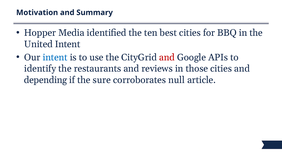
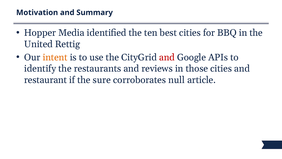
United Intent: Intent -> Rettig
intent at (55, 57) colour: blue -> orange
depending: depending -> restaurant
